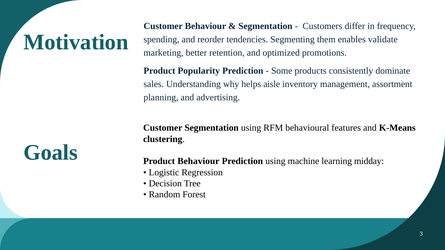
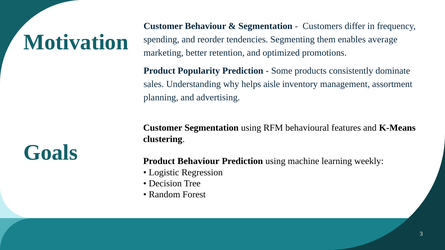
validate: validate -> average
midday: midday -> weekly
